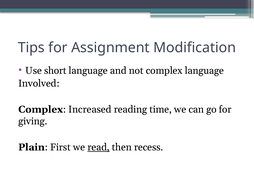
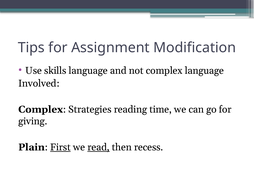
short: short -> skills
Increased: Increased -> Strategies
First underline: none -> present
